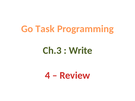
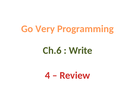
Task: Task -> Very
Ch.3: Ch.3 -> Ch.6
